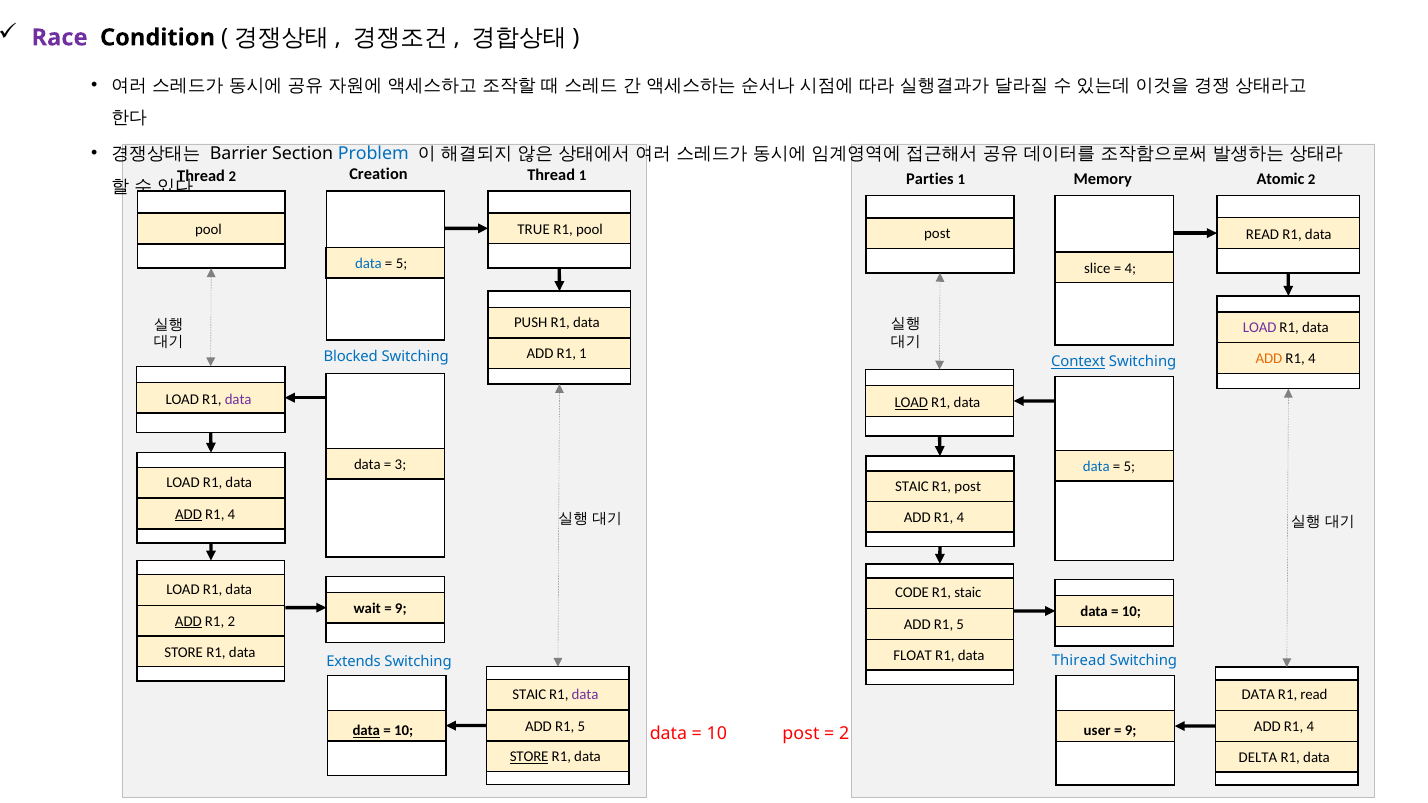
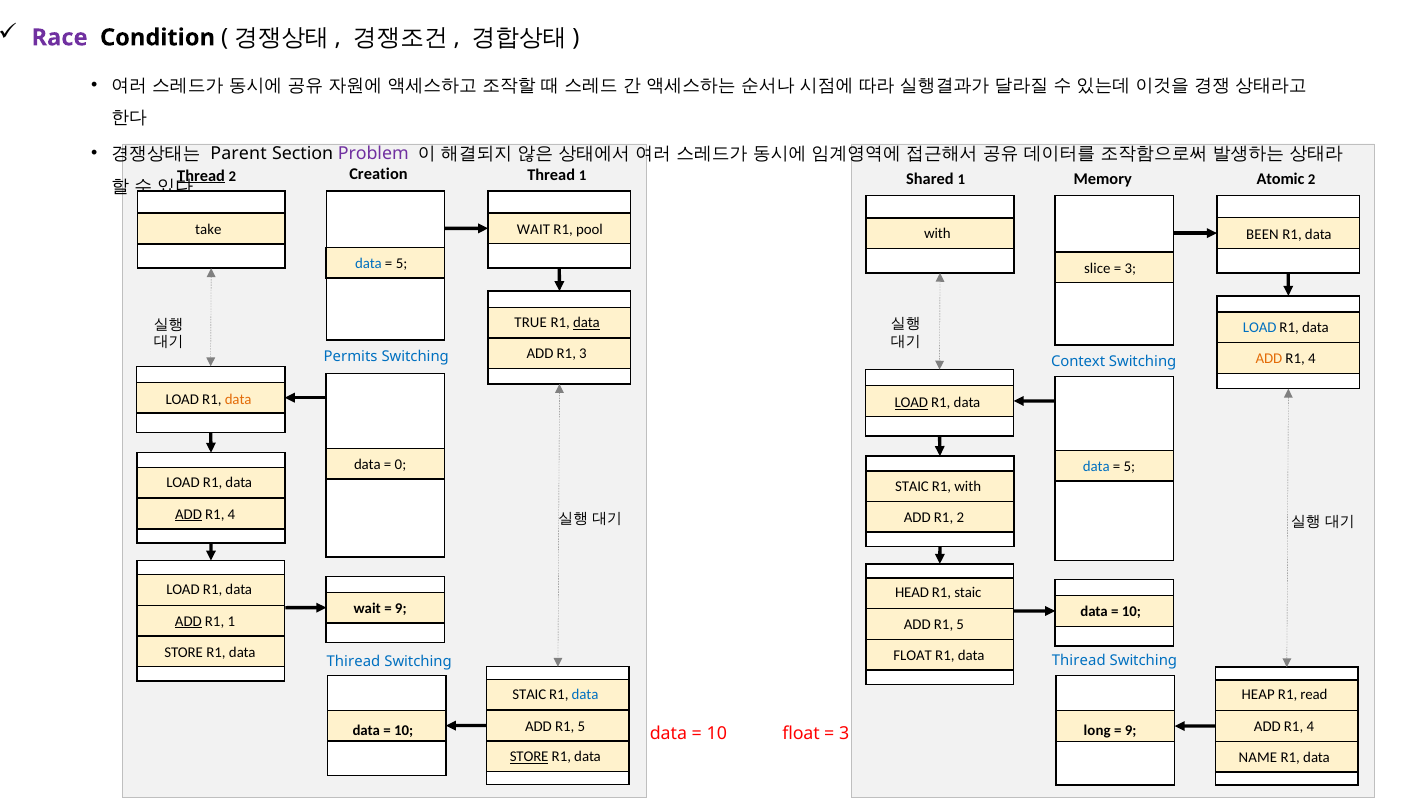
Barrier: Barrier -> Parent
Problem colour: blue -> purple
Thread at (201, 176) underline: none -> present
Parties: Parties -> Shared
pool at (208, 229): pool -> take
TRUE at (534, 230): TRUE -> WAIT
post at (937, 234): post -> with
READ at (1263, 235): READ -> BEEN
4 at (1130, 268): 4 -> 3
PUSH: PUSH -> TRUE
data at (587, 323) underline: none -> present
LOAD at (1260, 328) colour: purple -> blue
R1 1: 1 -> 3
Blocked: Blocked -> Permits
Context underline: present -> none
data at (238, 399) colour: purple -> orange
3: 3 -> 0
R1 post: post -> with
4 at (960, 518): 4 -> 2
CODE: CODE -> HEAD
R1 2: 2 -> 1
Extends at (354, 661): Extends -> Thiread
data at (585, 695) colour: purple -> blue
DATA at (1258, 695): DATA -> HEAP
data at (366, 731) underline: present -> none
user: user -> long
10 post: post -> float
2 at (844, 734): 2 -> 3
DELTA: DELTA -> NAME
